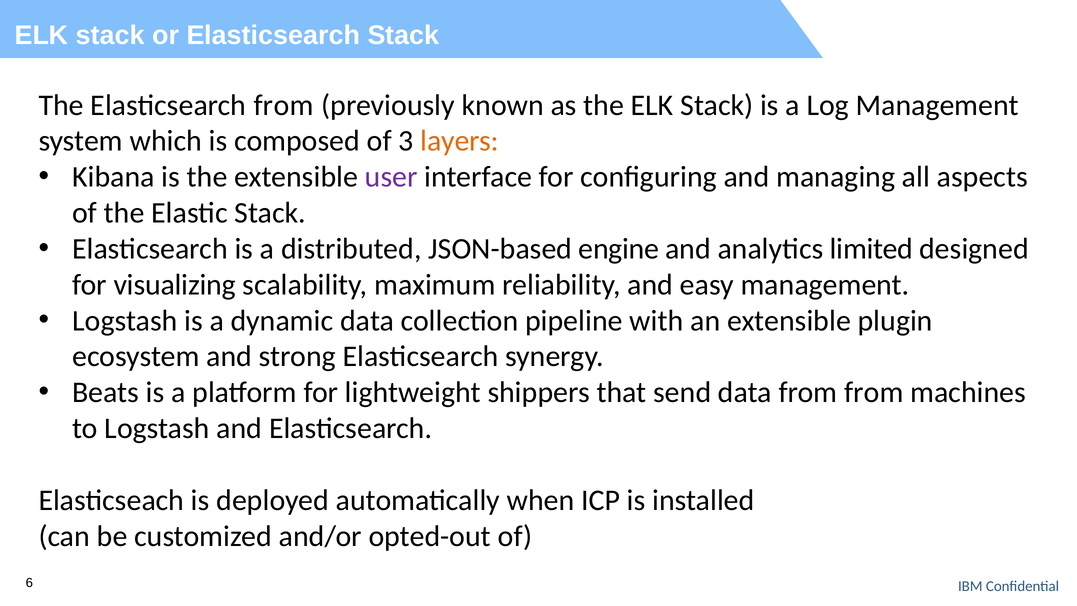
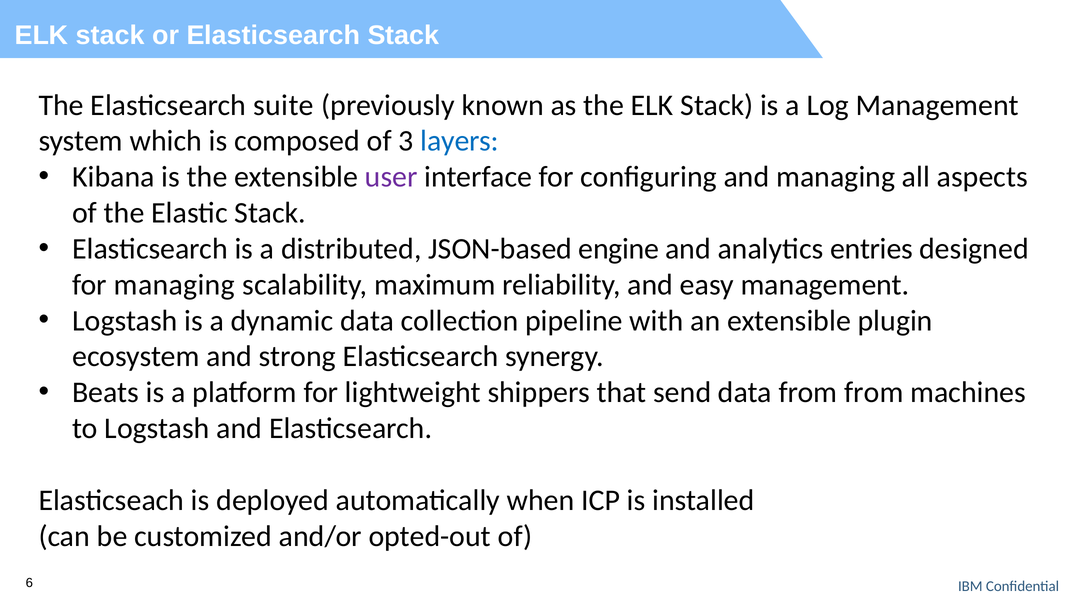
Elasticsearch from: from -> suite
layers colour: orange -> blue
limited: limited -> entries
for visualizing: visualizing -> managing
